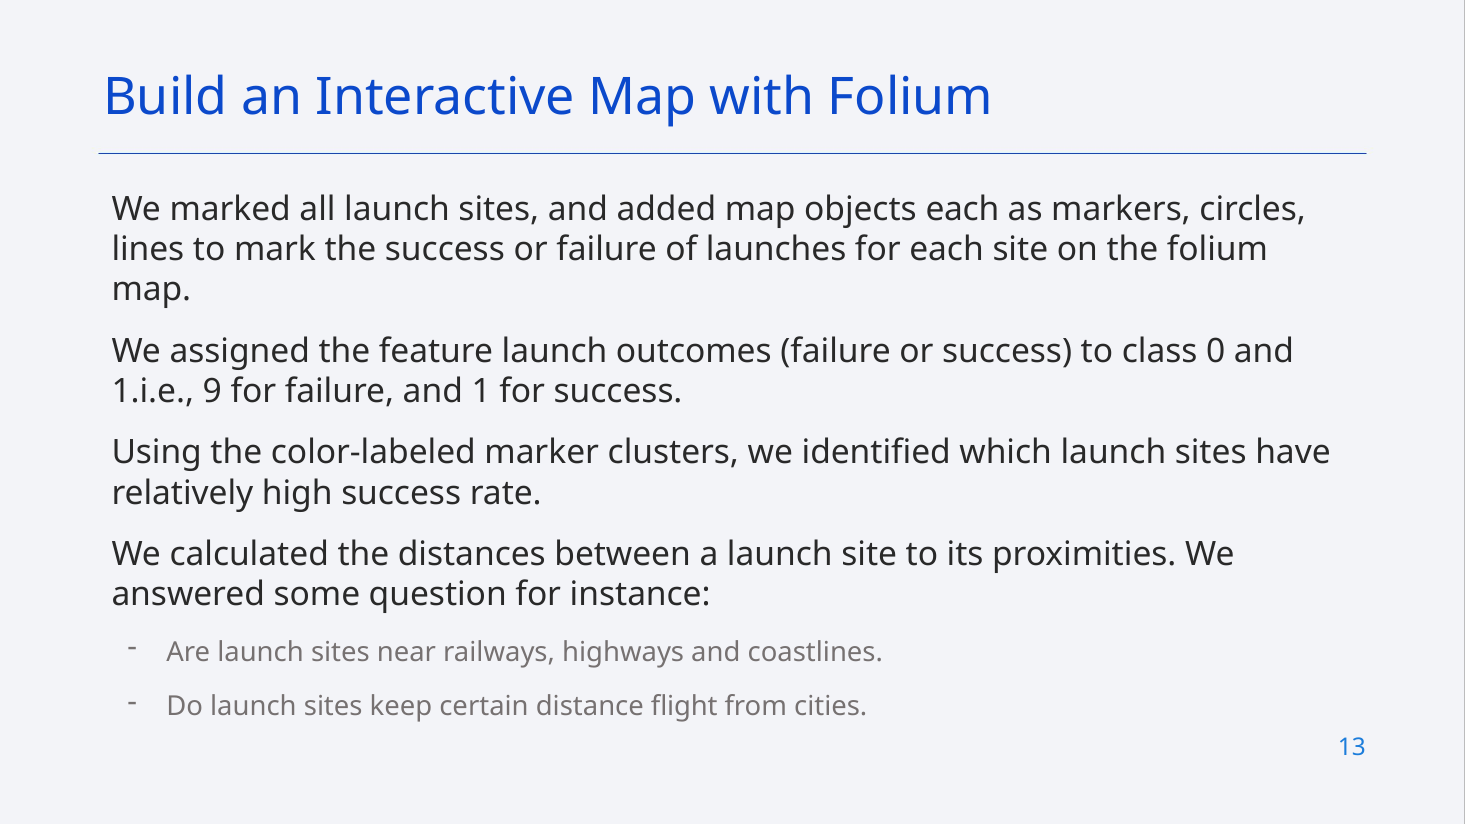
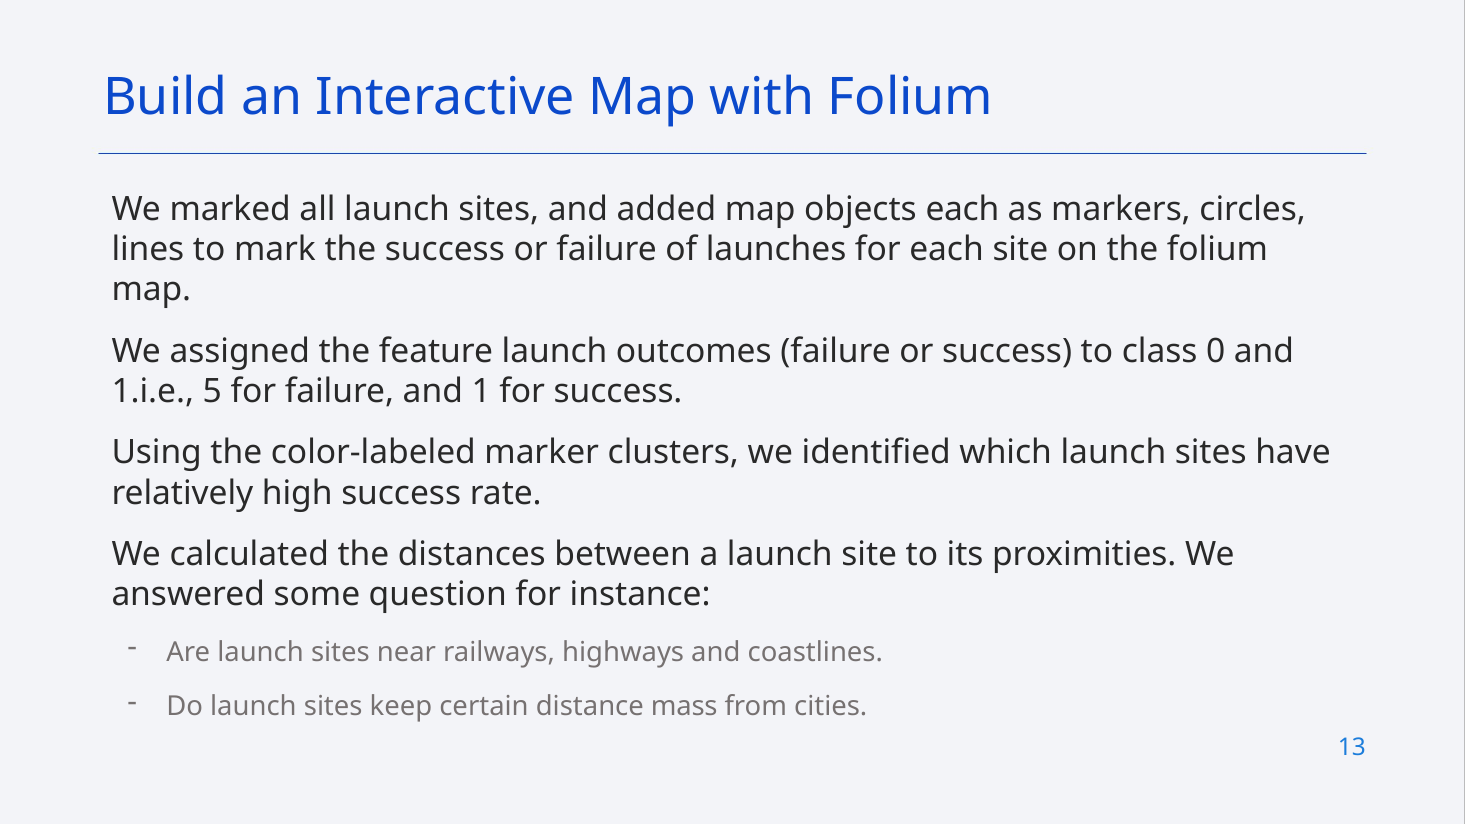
9: 9 -> 5
flight: flight -> mass
